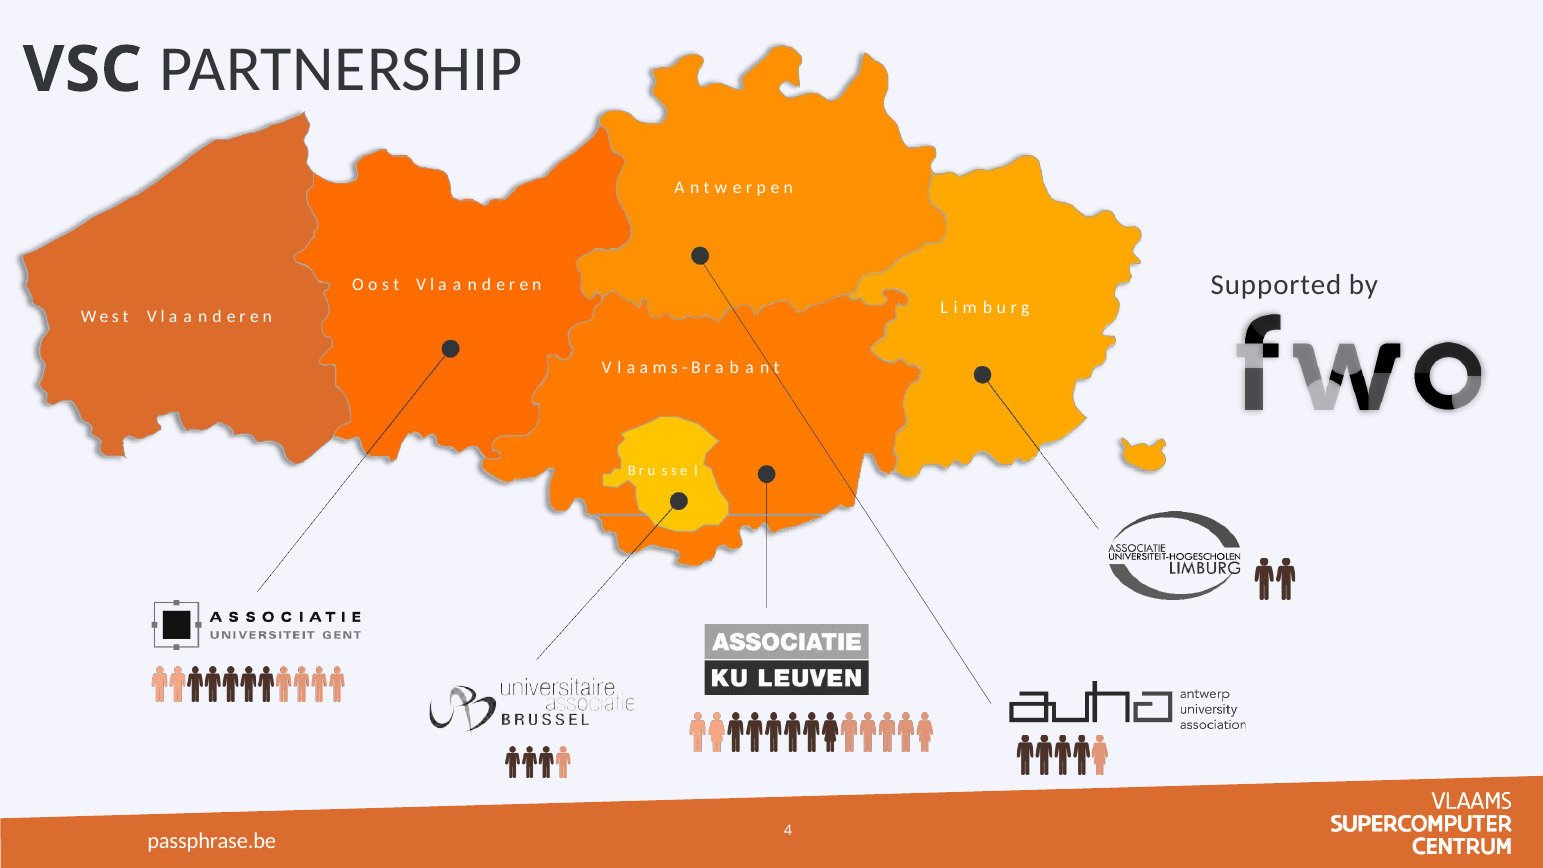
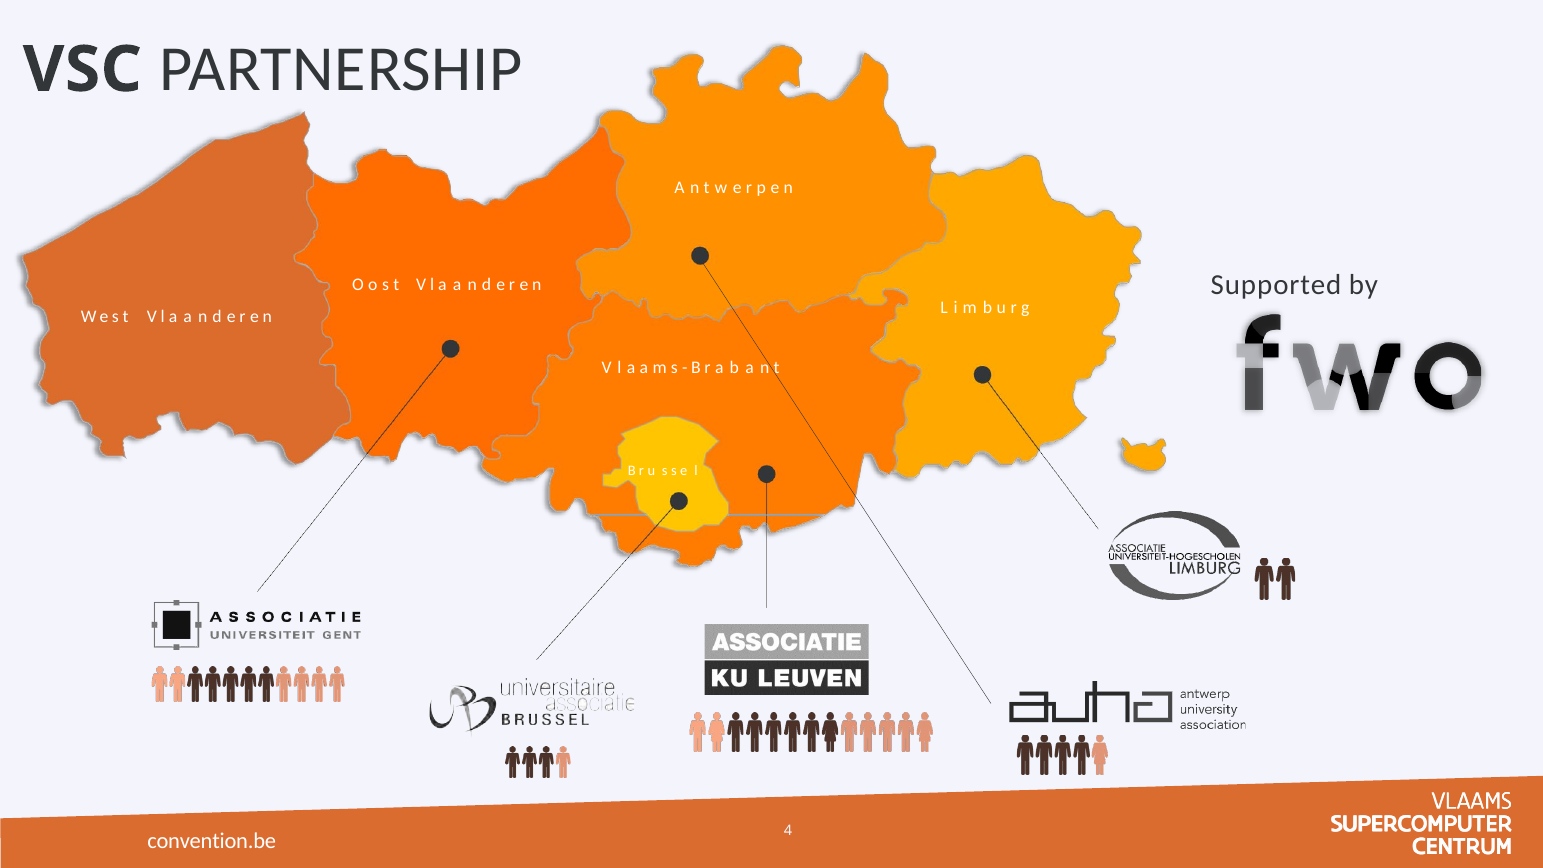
passphrase.be: passphrase.be -> convention.be
